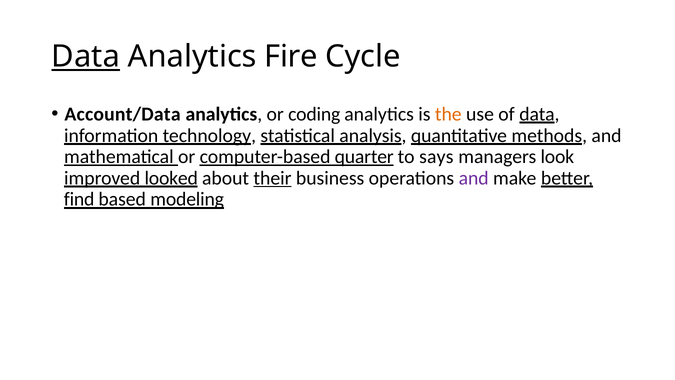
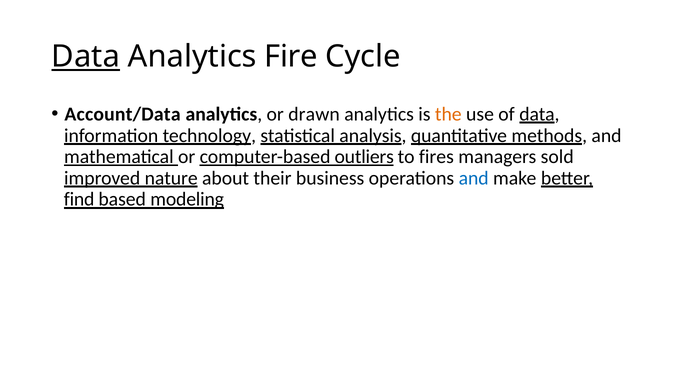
coding: coding -> drawn
quarter: quarter -> outliers
says: says -> fires
look: look -> sold
looked: looked -> nature
their underline: present -> none
and at (474, 178) colour: purple -> blue
